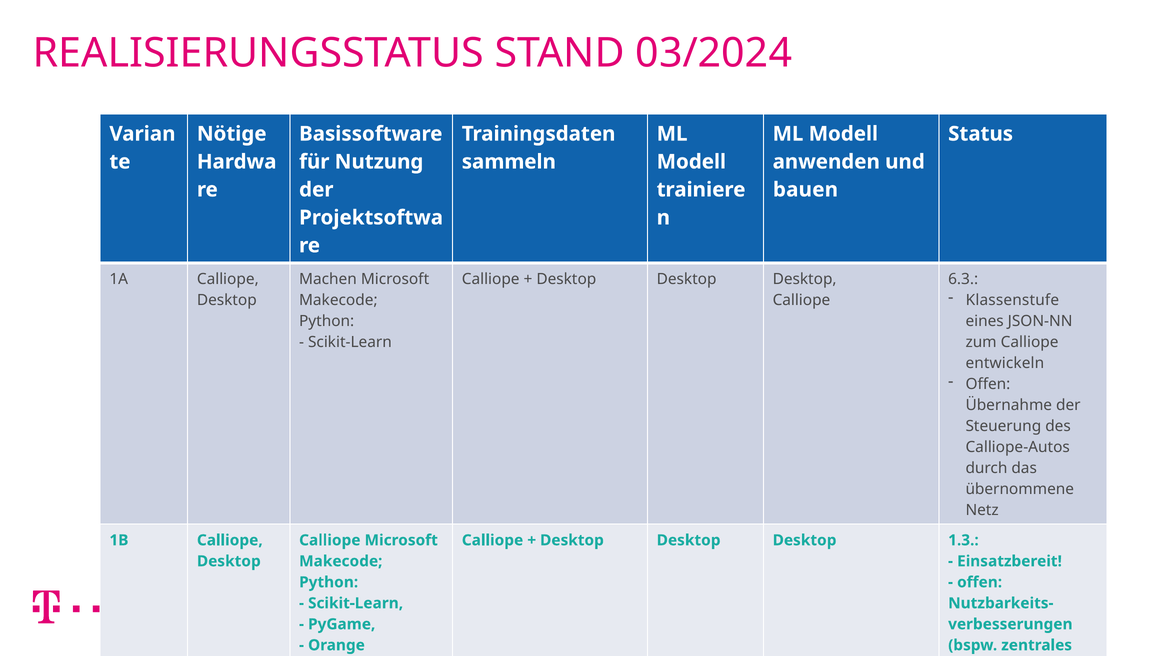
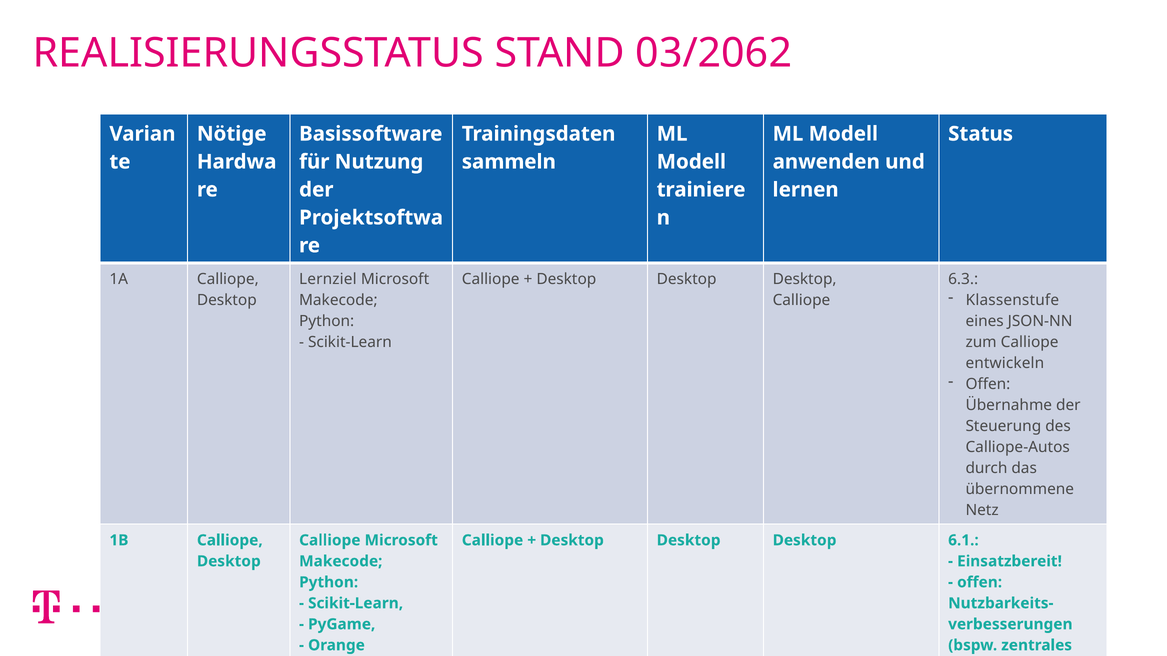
03/2024: 03/2024 -> 03/2062
bauen: bauen -> lernen
Machen: Machen -> Lernziel
1.3: 1.3 -> 6.1
